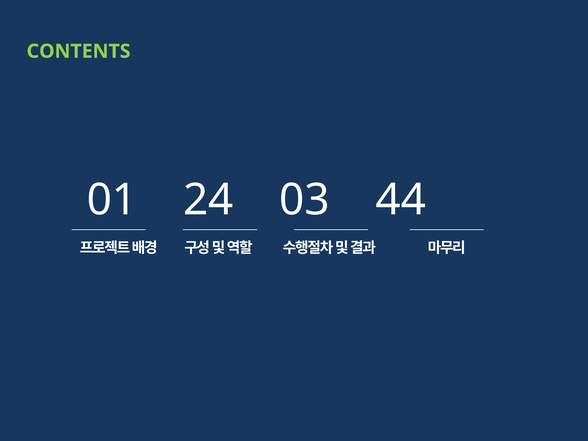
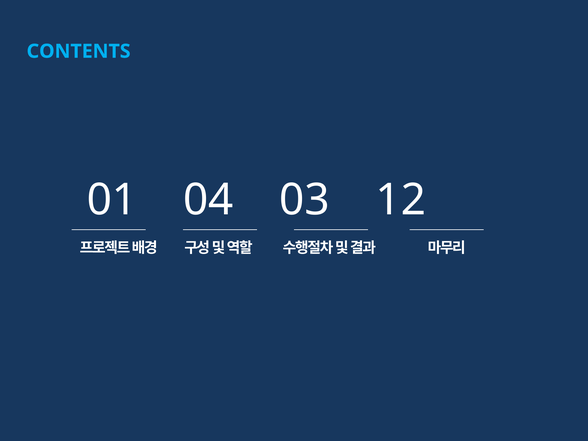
CONTENTS colour: light green -> light blue
24: 24 -> 04
44: 44 -> 12
